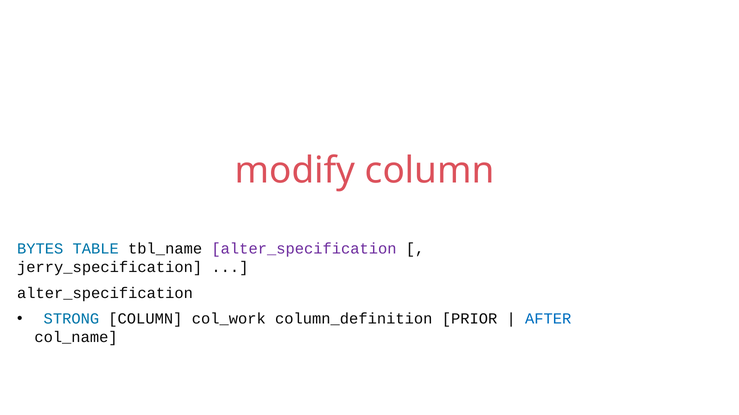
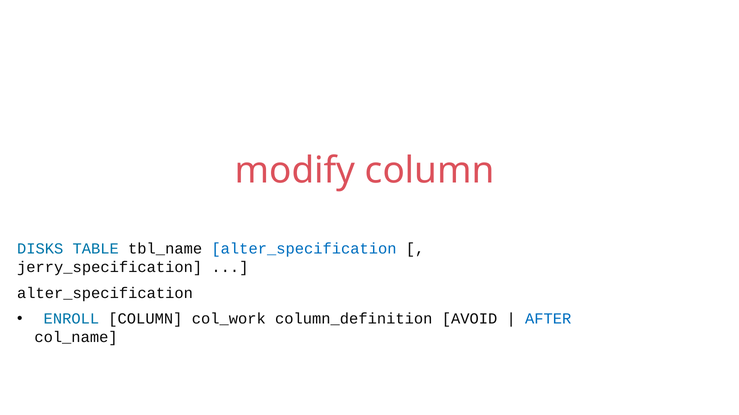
BYTES: BYTES -> DISKS
alter_specification at (304, 249) colour: purple -> blue
STRONG: STRONG -> ENROLL
PRIOR: PRIOR -> AVOID
